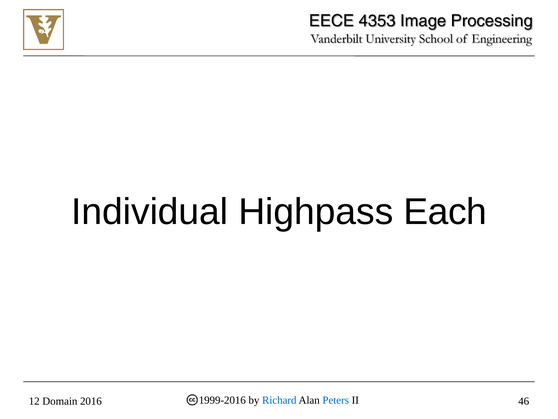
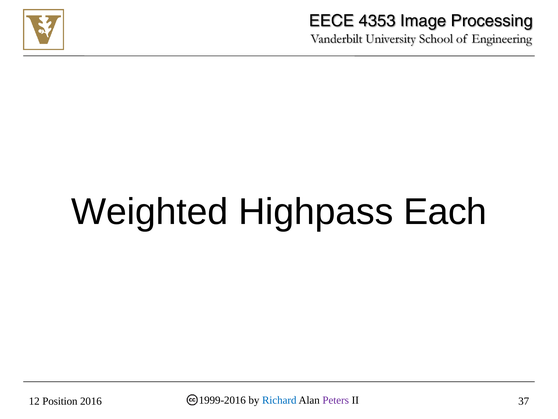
Individual: Individual -> Weighted
Domain: Domain -> Position
Peters colour: blue -> purple
46: 46 -> 37
